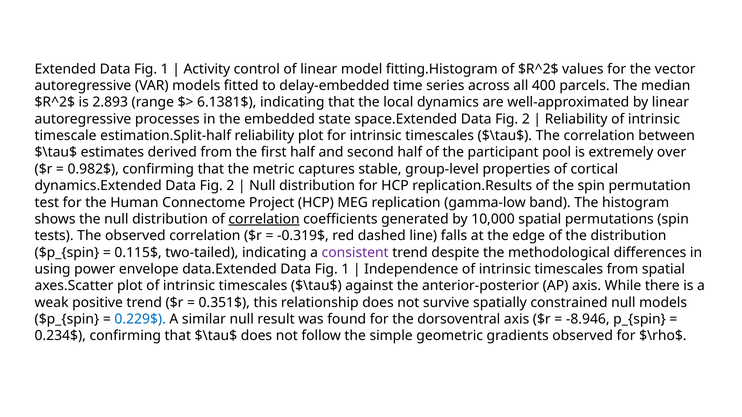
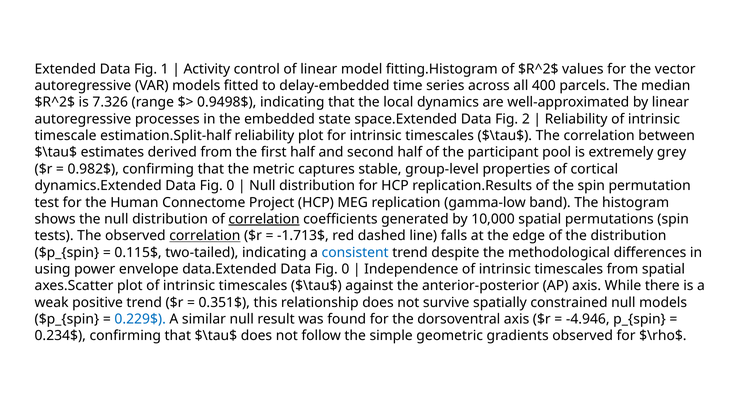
2.893: 2.893 -> 7.326
6.1381$: 6.1381$ -> 0.9498$
over: over -> grey
dynamics.Extended Data Fig 2: 2 -> 0
correlation at (205, 236) underline: none -> present
-0.319$: -0.319$ -> -1.713$
consistent colour: purple -> blue
data.Extended Data Fig 1: 1 -> 0
-8.946: -8.946 -> -4.946
